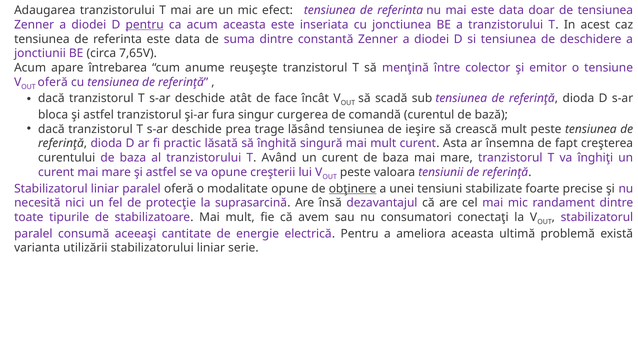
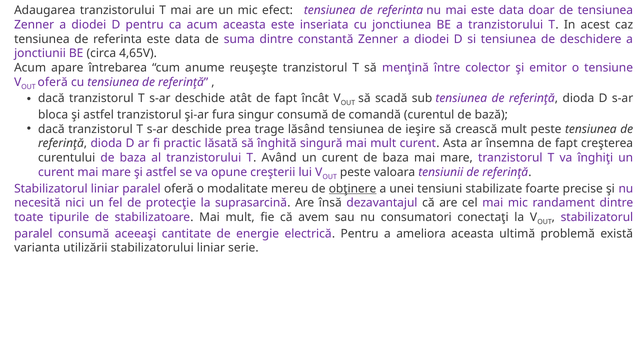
pentru at (145, 25) underline: present -> none
7,65V: 7,65V -> 4,65V
atât de face: face -> fapt
singur curgerea: curgerea -> consumă
modalitate opune: opune -> mereu
